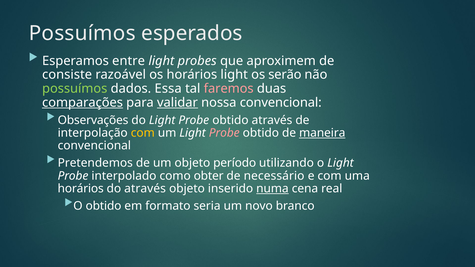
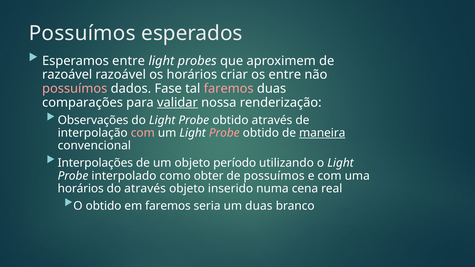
consiste at (67, 75): consiste -> razoável
horários light: light -> criar
os serão: serão -> entre
possuímos at (75, 89) colour: light green -> pink
Essa: Essa -> Fase
comparações underline: present -> none
nossa convencional: convencional -> renderização
com at (143, 133) colour: yellow -> pink
Pretendemos: Pretendemos -> Interpolações
de necessário: necessário -> possuímos
numa underline: present -> none
em formato: formato -> faremos
um novo: novo -> duas
